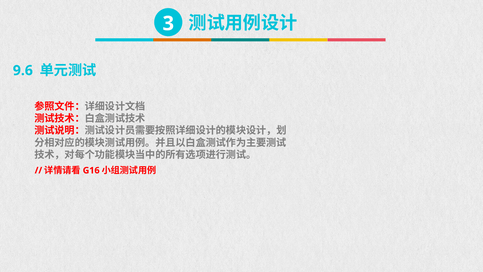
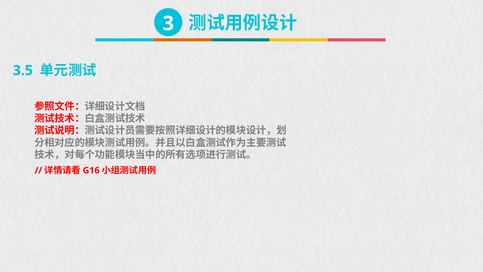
9.6: 9.6 -> 3.5
